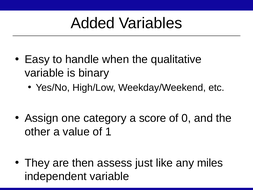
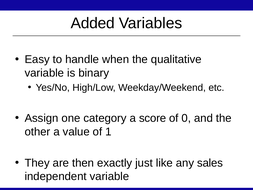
assess: assess -> exactly
miles: miles -> sales
